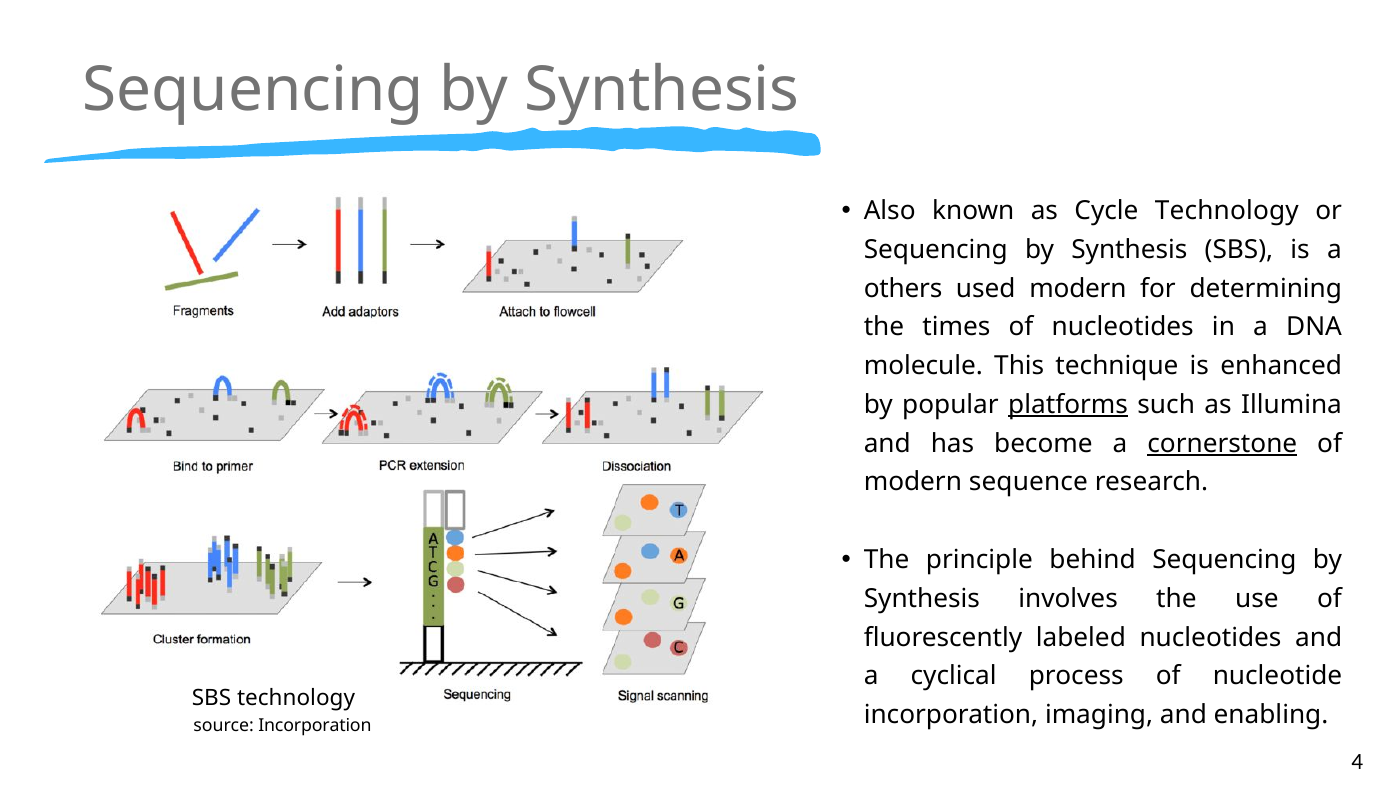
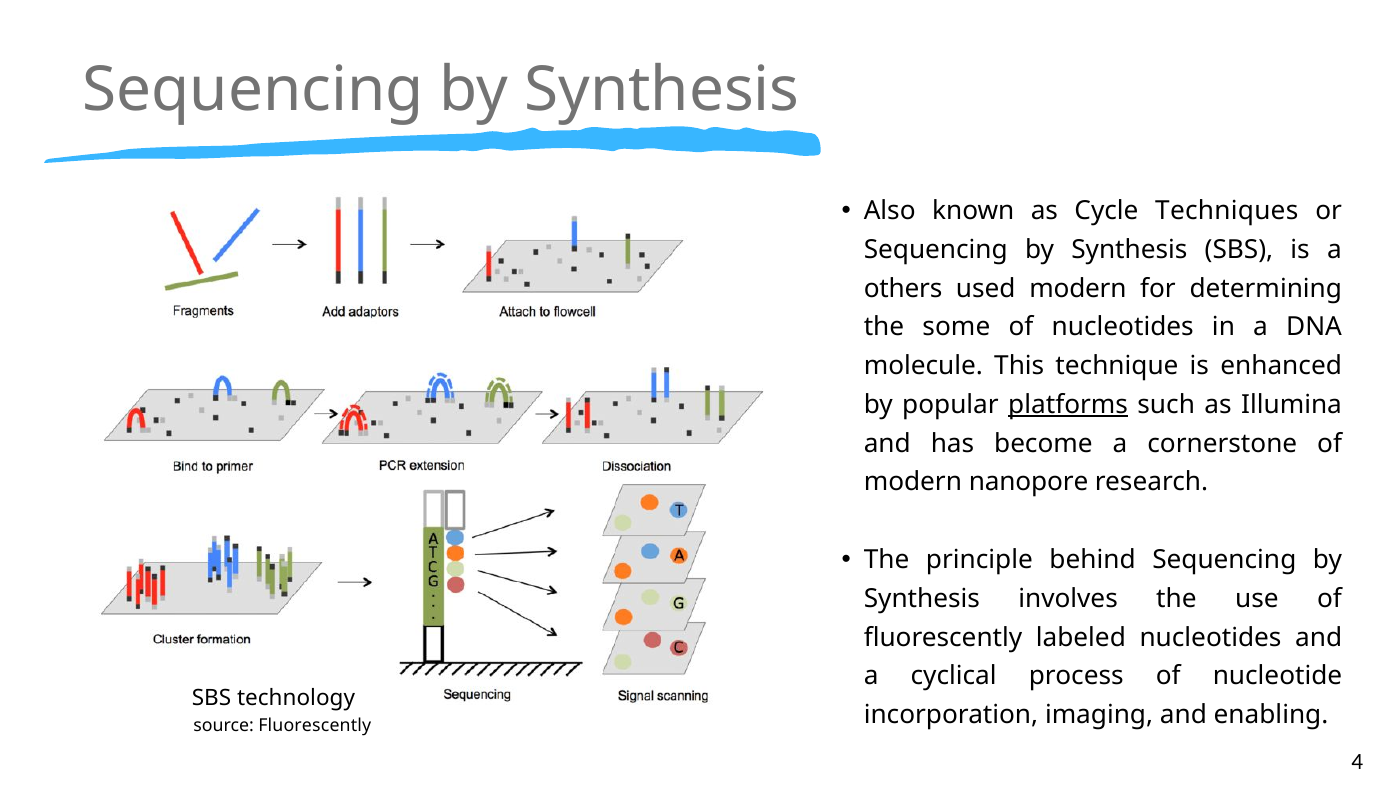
Cycle Technology: Technology -> Techniques
times: times -> some
cornerstone underline: present -> none
sequence: sequence -> nanopore
source Incorporation: Incorporation -> Fluorescently
